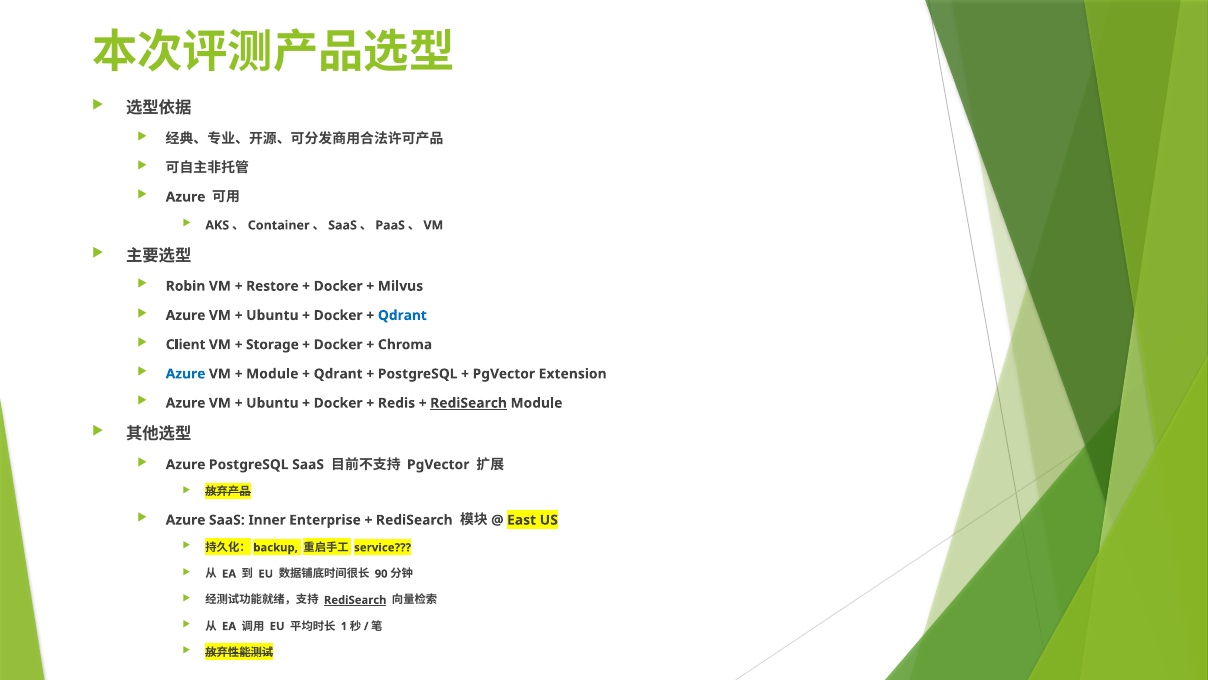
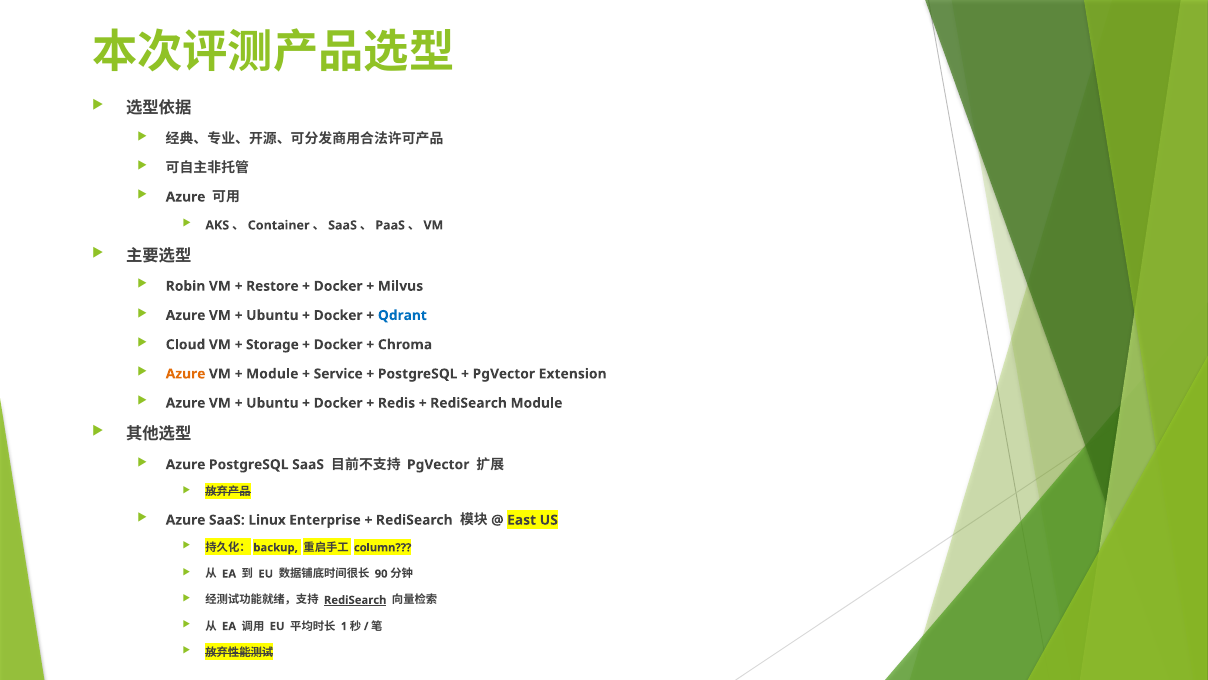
Client: Client -> Cloud
Azure at (186, 374) colour: blue -> orange
Qdrant at (338, 374): Qdrant -> Service
RediSearch at (469, 403) underline: present -> none
Inner: Inner -> Linux
service: service -> column
